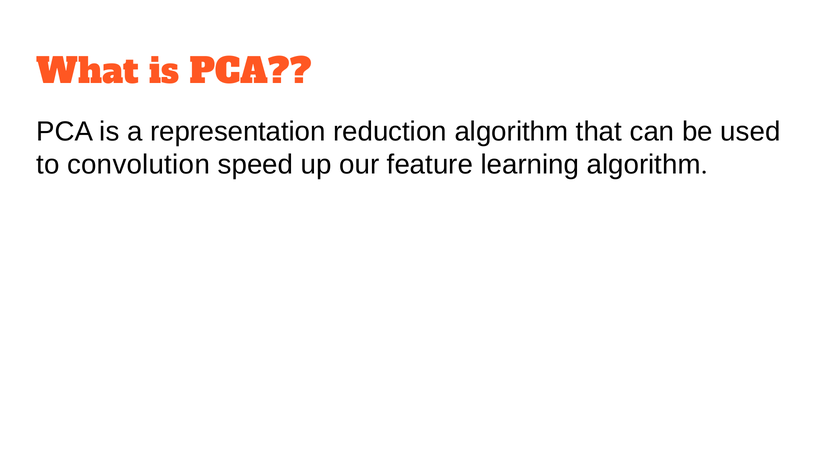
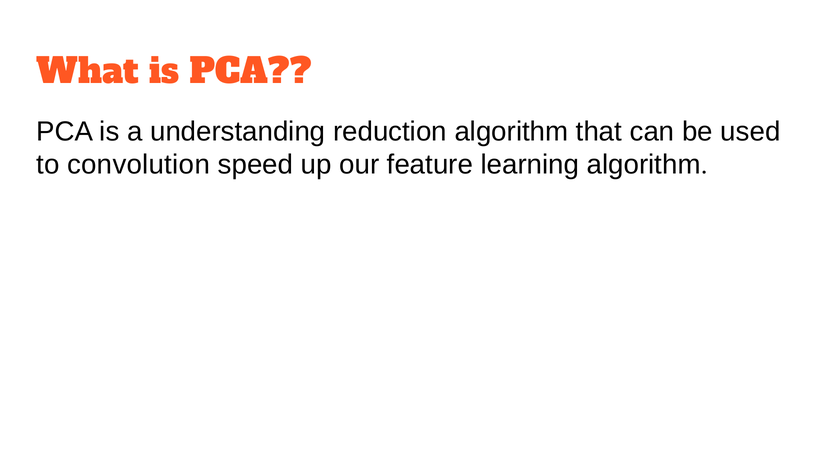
representation: representation -> understanding
